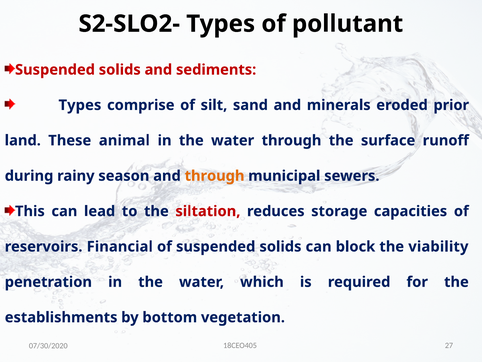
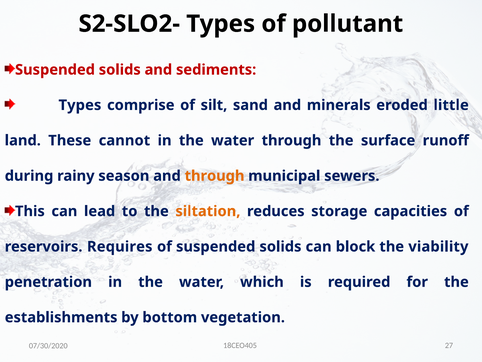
prior: prior -> little
animal: animal -> cannot
siltation colour: red -> orange
Financial: Financial -> Requires
